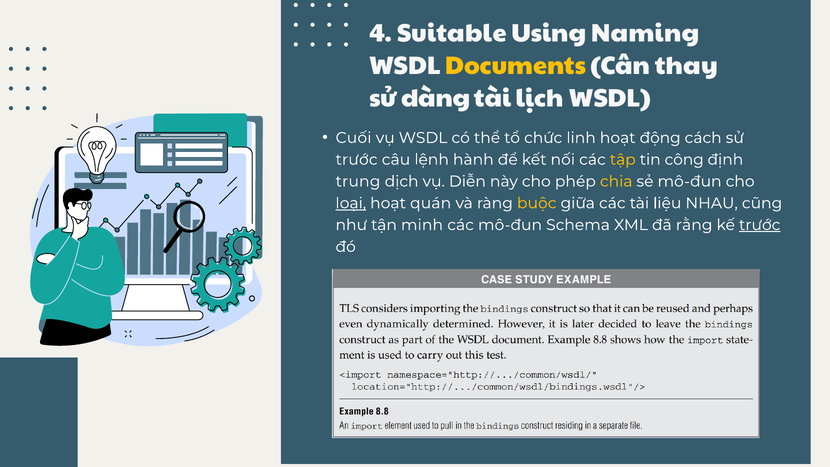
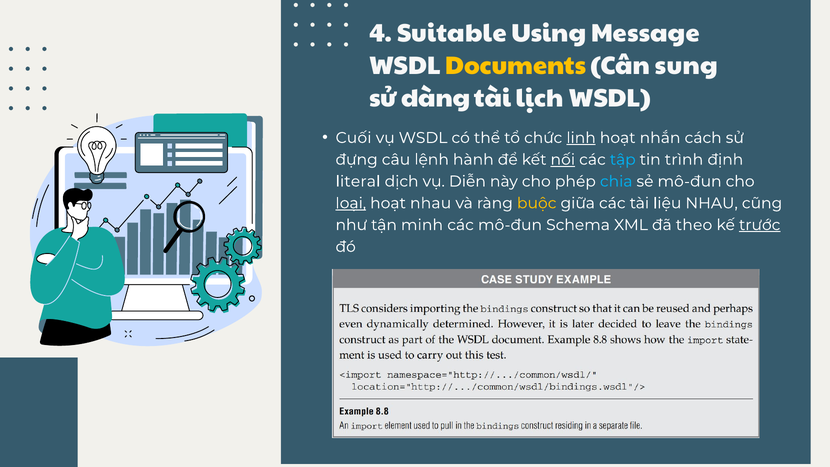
Naming: Naming -> Message
thay: thay -> sung
linh underline: none -> present
động: động -> nhắn
trước at (357, 160): trước -> đựng
nối underline: none -> present
tập colour: yellow -> light blue
công: công -> trình
trung: trung -> literal
chia colour: yellow -> light blue
hoạt quán: quán -> nhau
rằng: rằng -> theo
